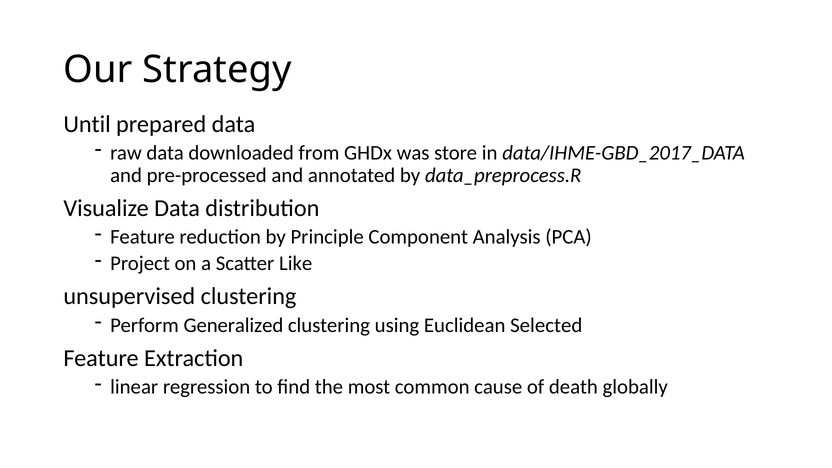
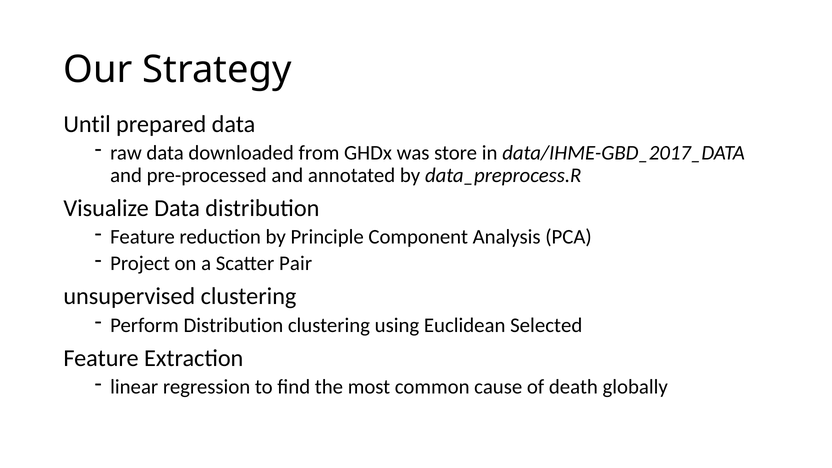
Like: Like -> Pair
Perform Generalized: Generalized -> Distribution
